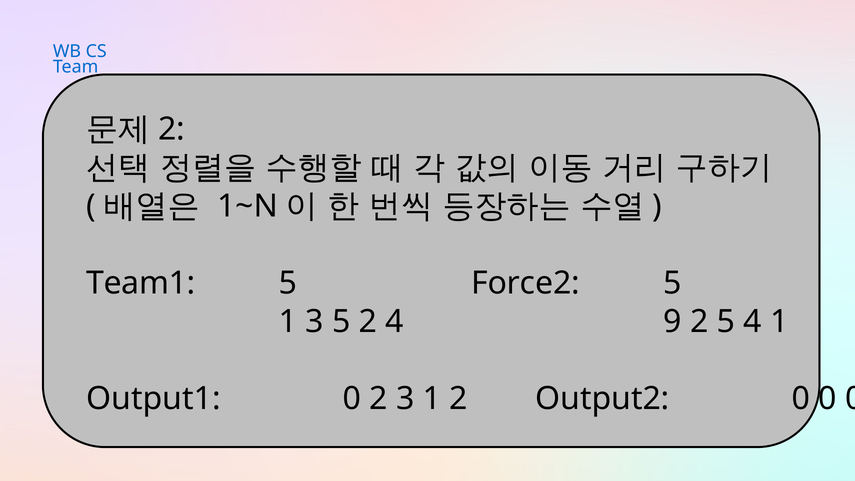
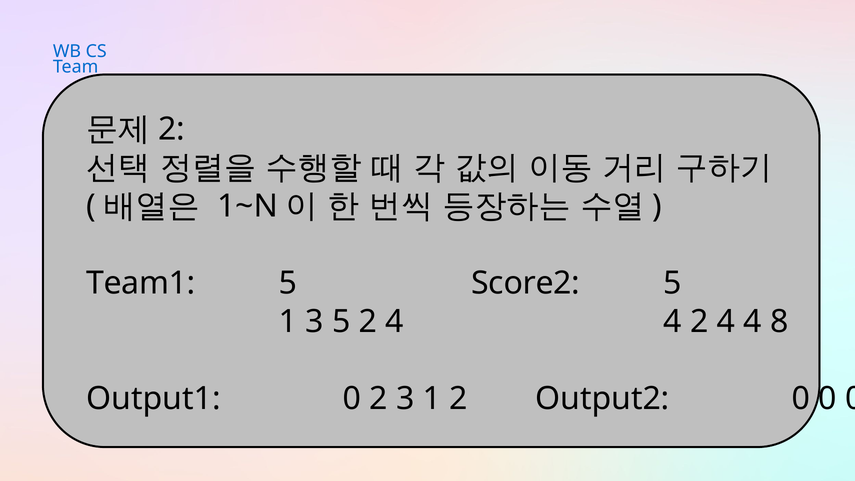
Force2: Force2 -> Score2
5 2 4 9: 9 -> 4
5 at (726, 322): 5 -> 4
4 1: 1 -> 8
